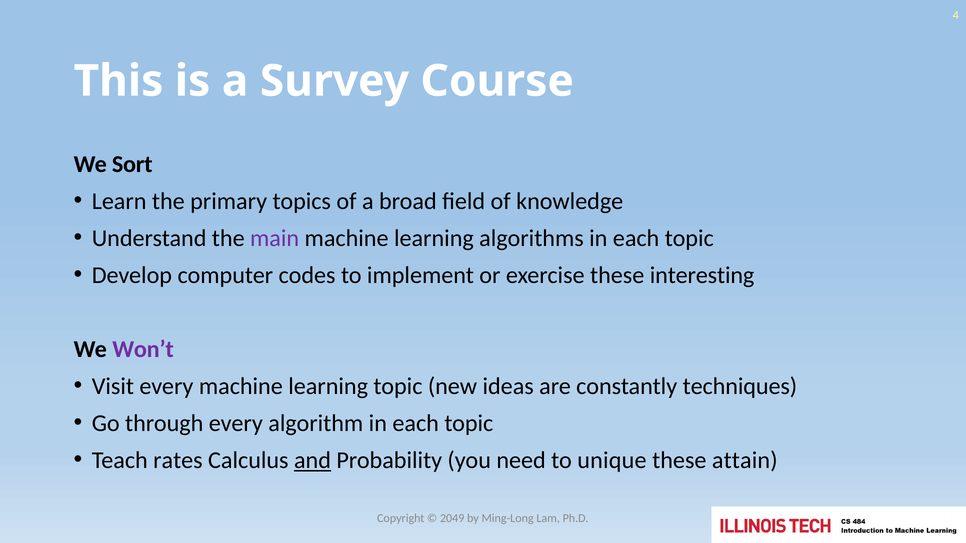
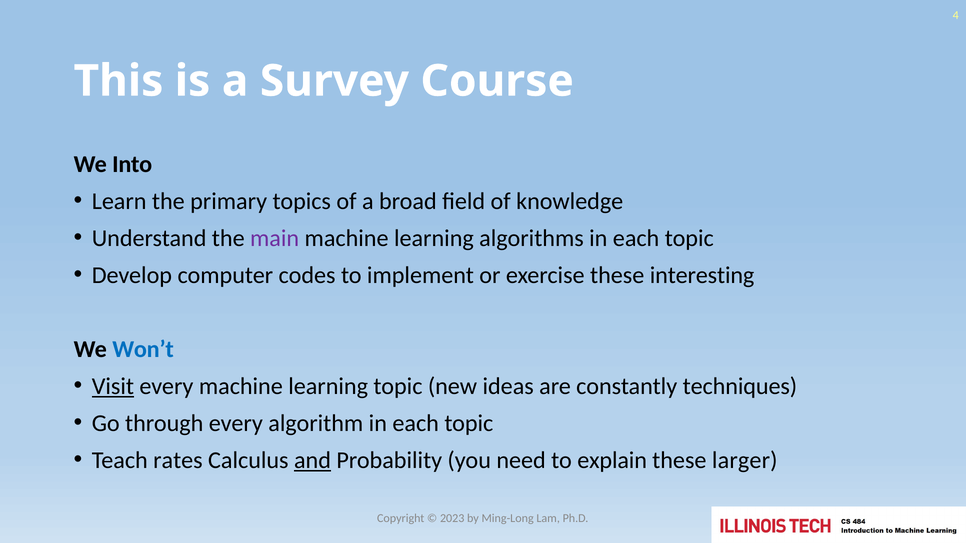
Sort: Sort -> Into
Won’t colour: purple -> blue
Visit underline: none -> present
unique: unique -> explain
attain: attain -> larger
2049: 2049 -> 2023
